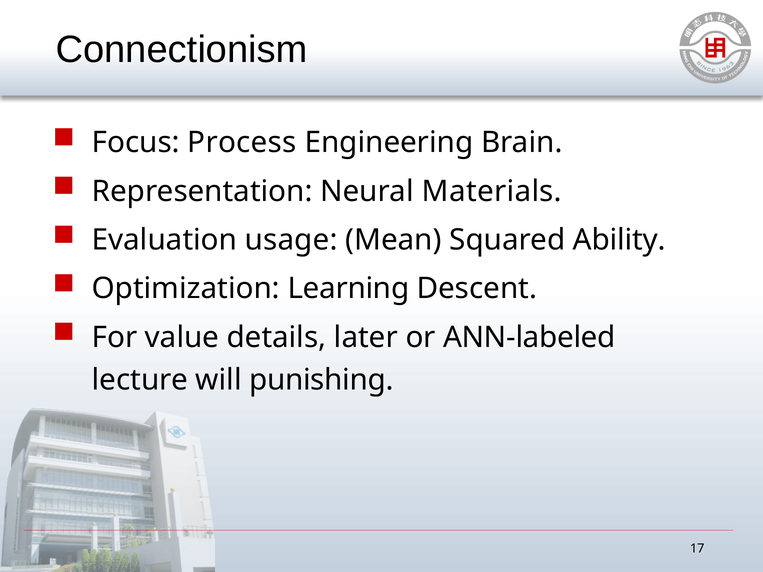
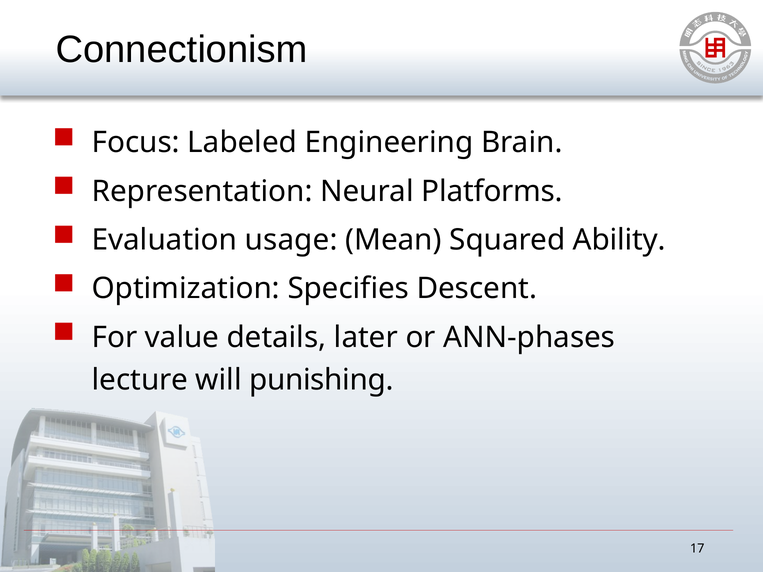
Process: Process -> Labeled
Materials: Materials -> Platforms
Learning: Learning -> Specifies
ANN-labeled: ANN-labeled -> ANN-phases
